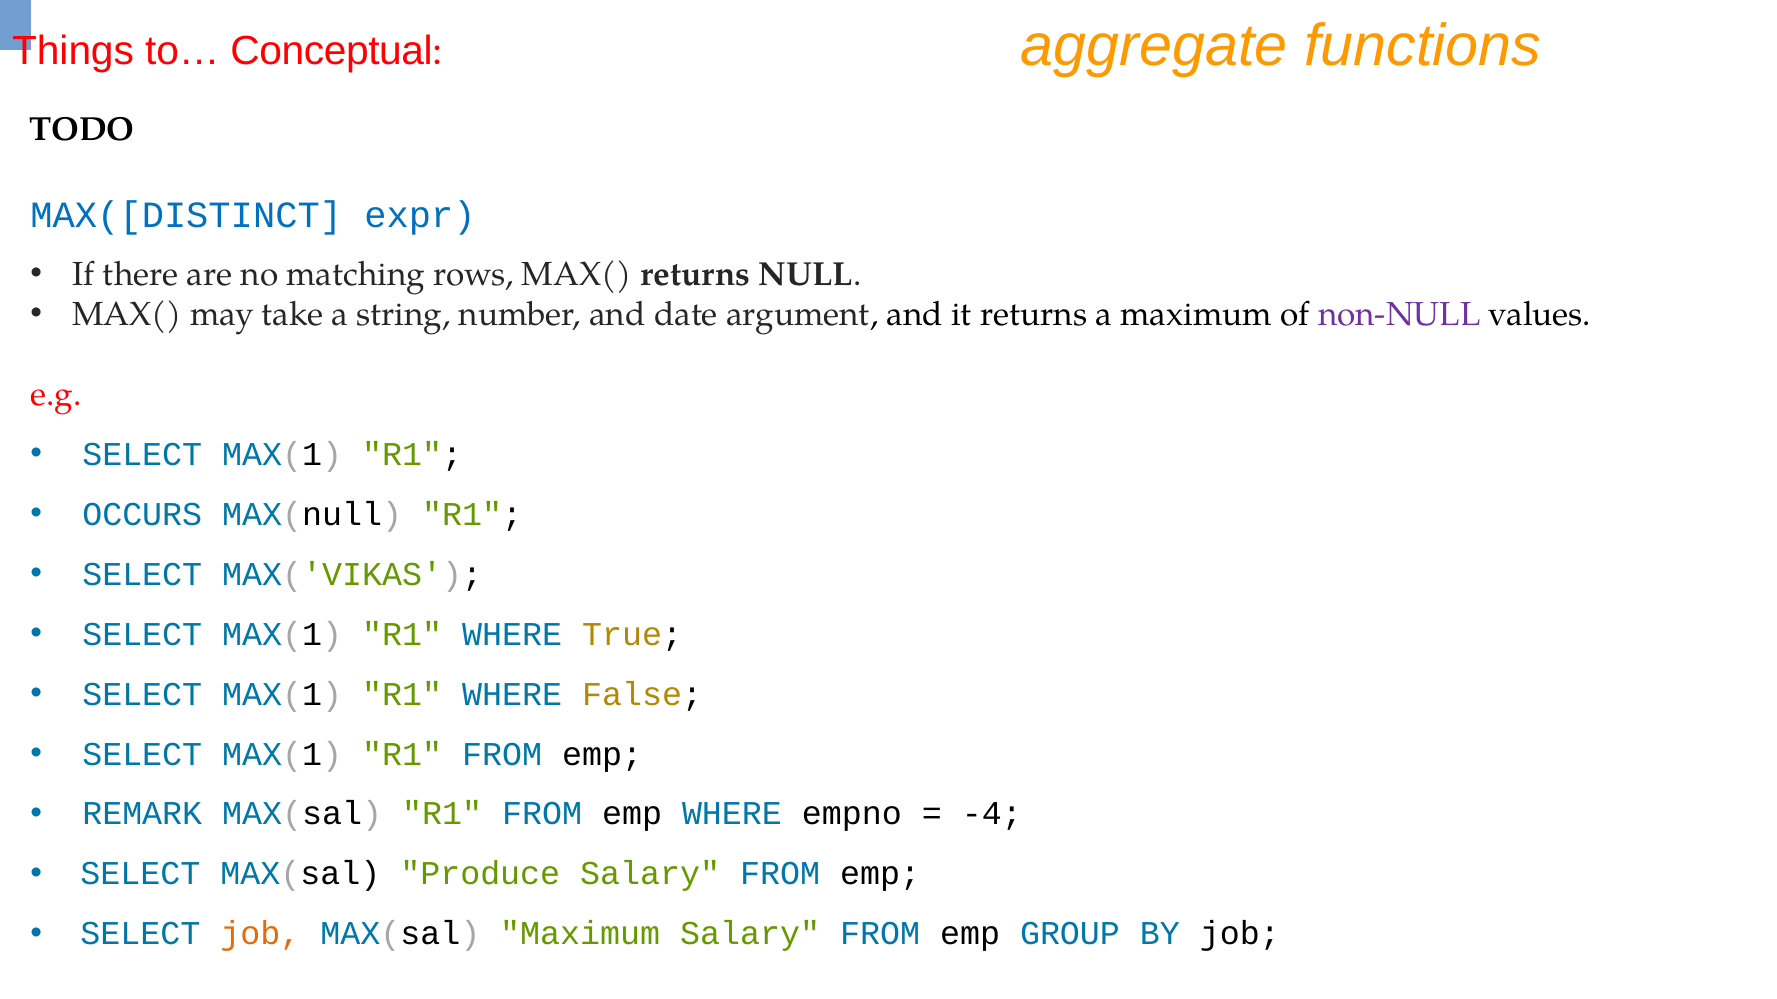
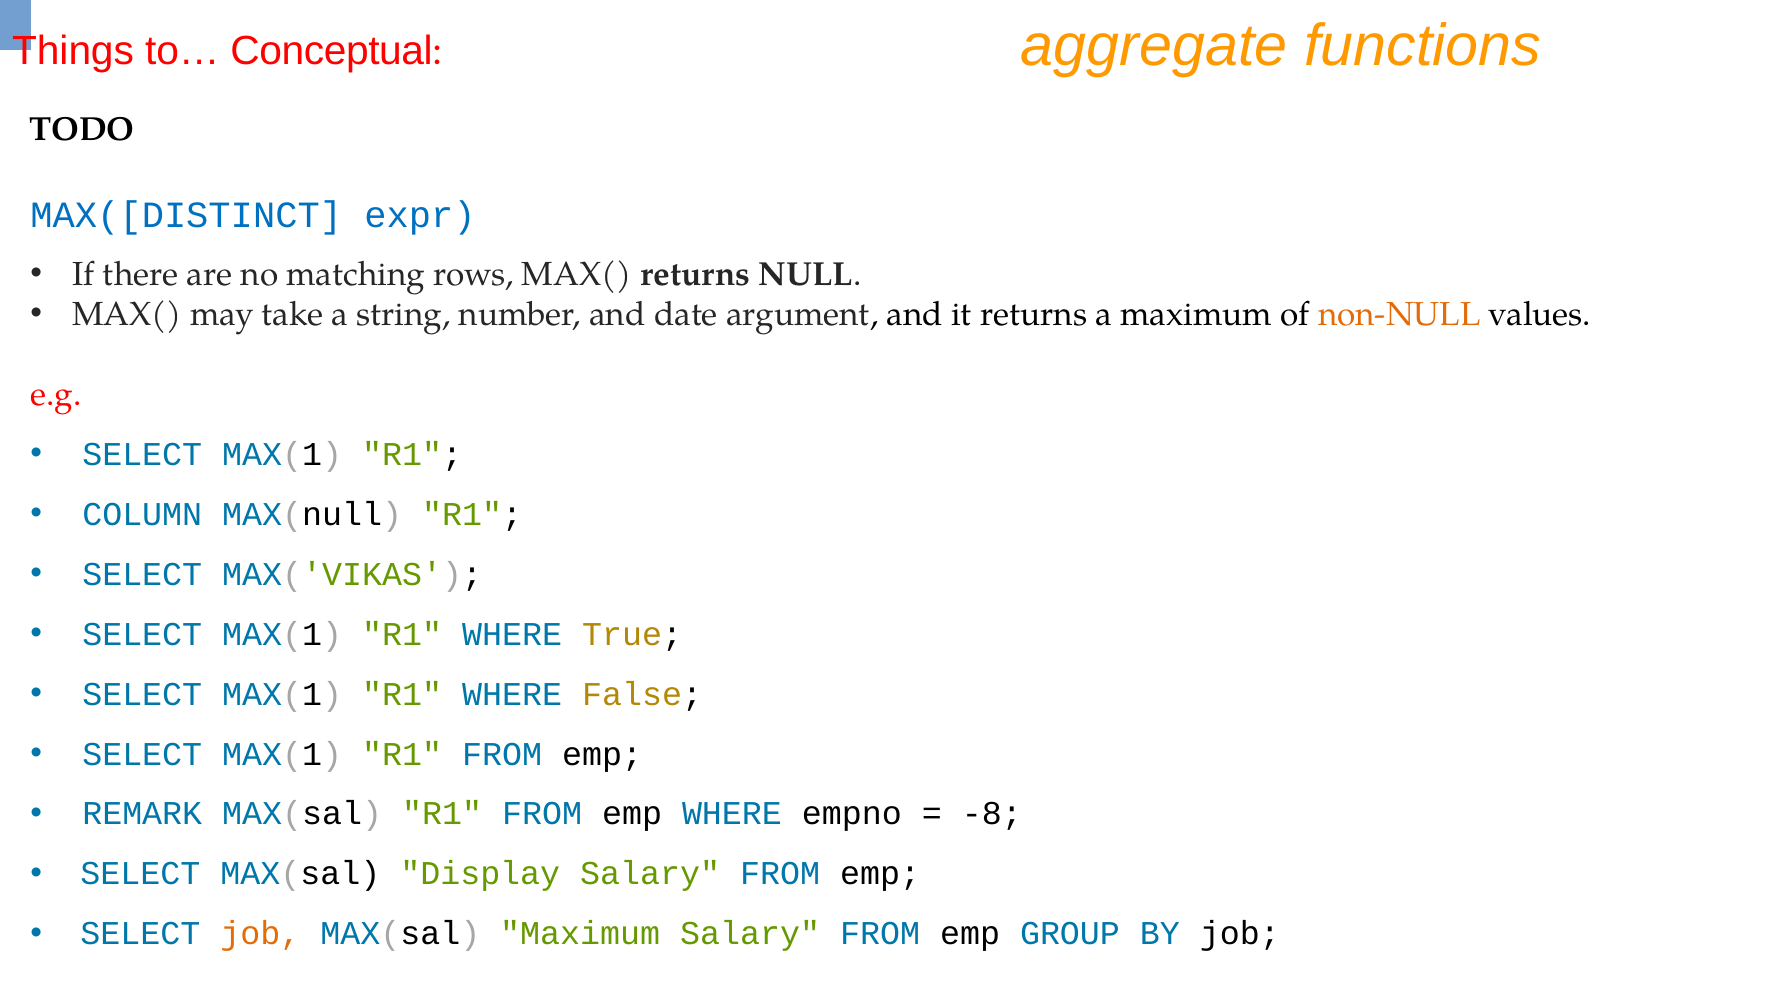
non-NULL colour: purple -> orange
OCCURS: OCCURS -> COLUMN
-4: -4 -> -8
Produce: Produce -> Display
